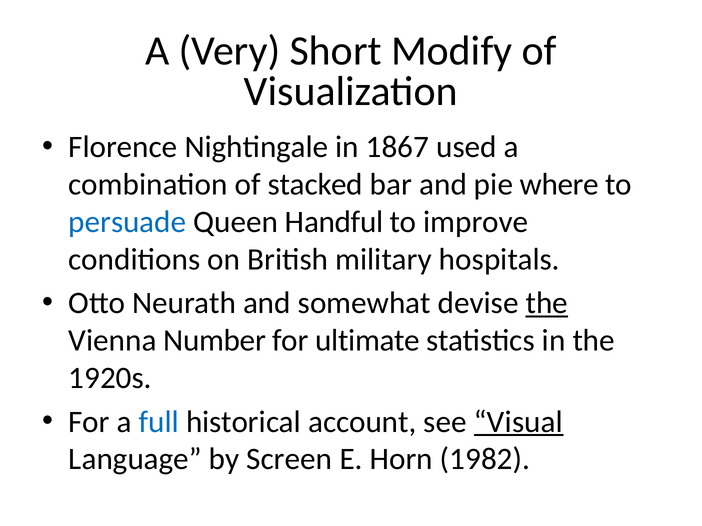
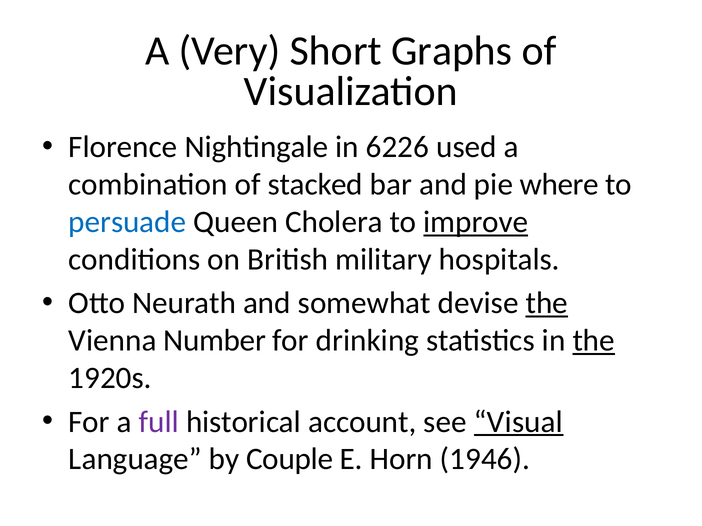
Modify: Modify -> Graphs
1867: 1867 -> 6226
Handful: Handful -> Cholera
improve underline: none -> present
ultimate: ultimate -> drinking
the at (594, 341) underline: none -> present
full colour: blue -> purple
Screen: Screen -> Couple
1982: 1982 -> 1946
